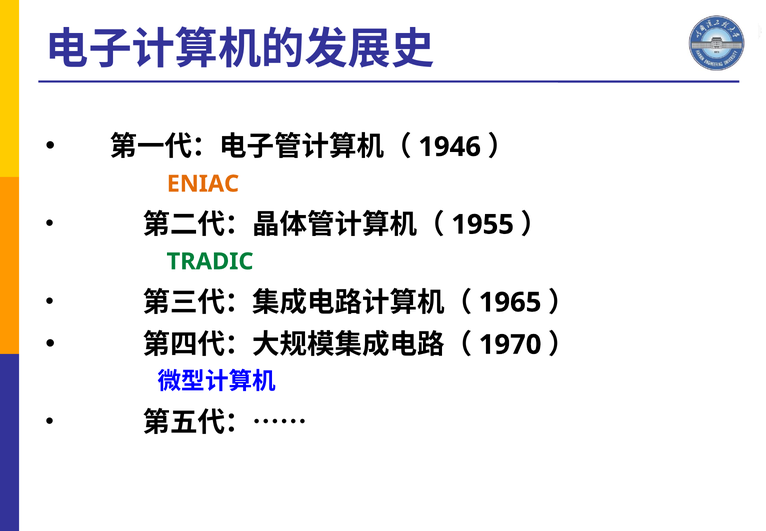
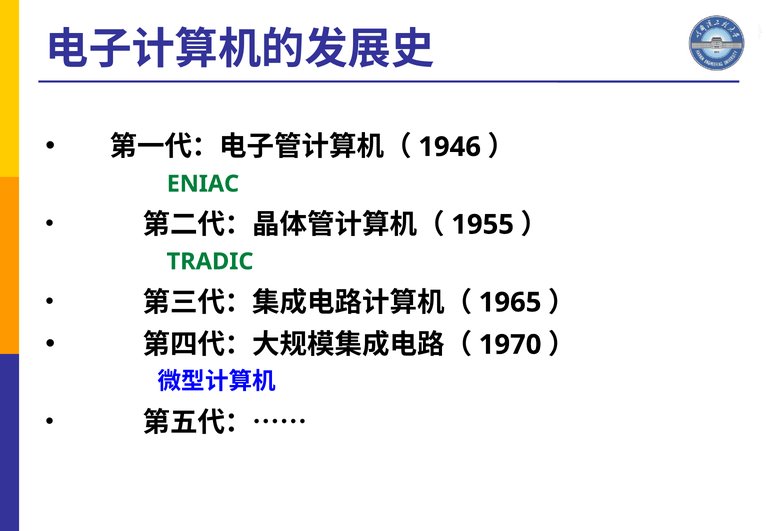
ENIAC colour: orange -> green
